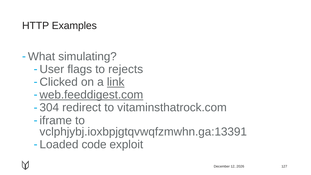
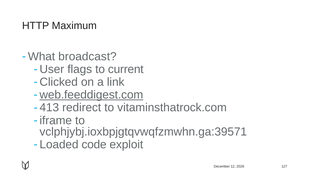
Examples: Examples -> Maximum
simulating: simulating -> broadcast
rejects: rejects -> current
link underline: present -> none
304: 304 -> 413
vclphjybj.ioxbpjgtqvwqfzmwhn.ga:13391: vclphjybj.ioxbpjgtqvwqfzmwhn.ga:13391 -> vclphjybj.ioxbpjgtqvwqfzmwhn.ga:39571
